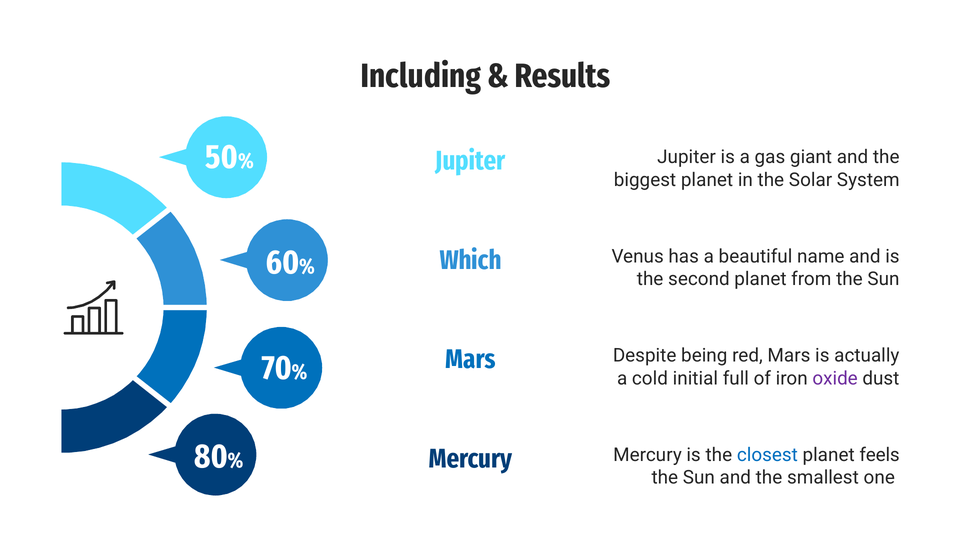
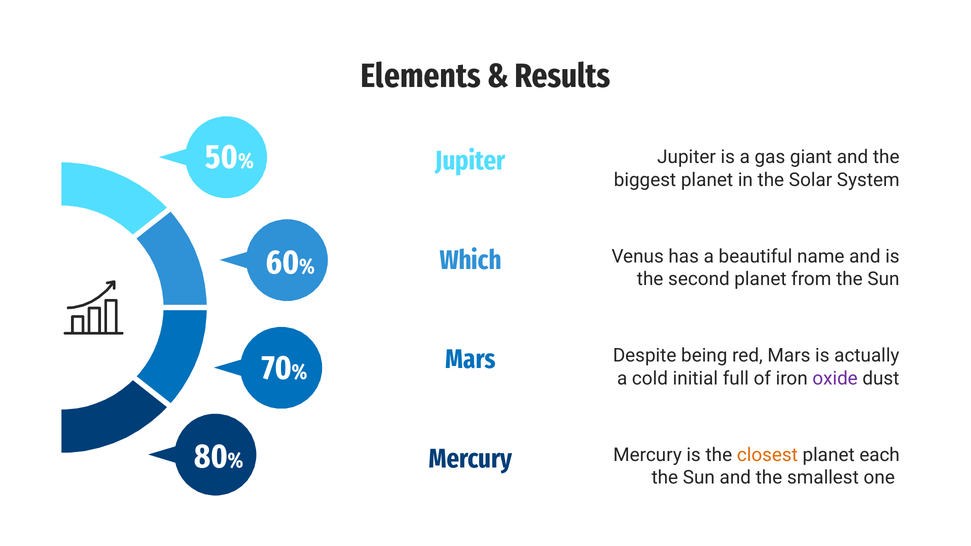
Including: Including -> Elements
closest colour: blue -> orange
feels: feels -> each
